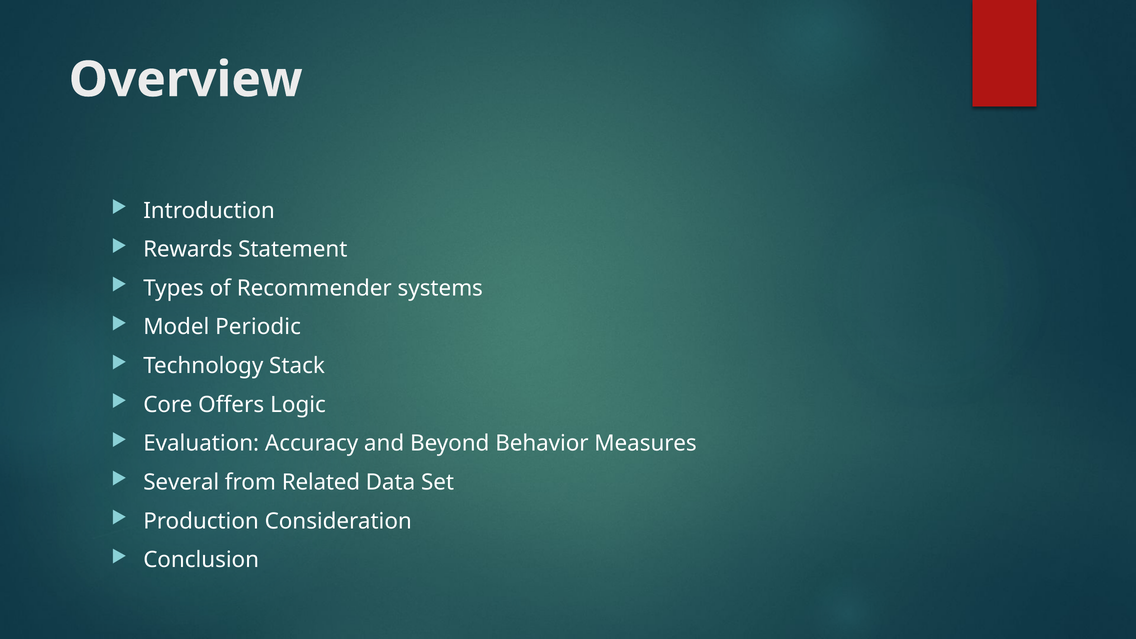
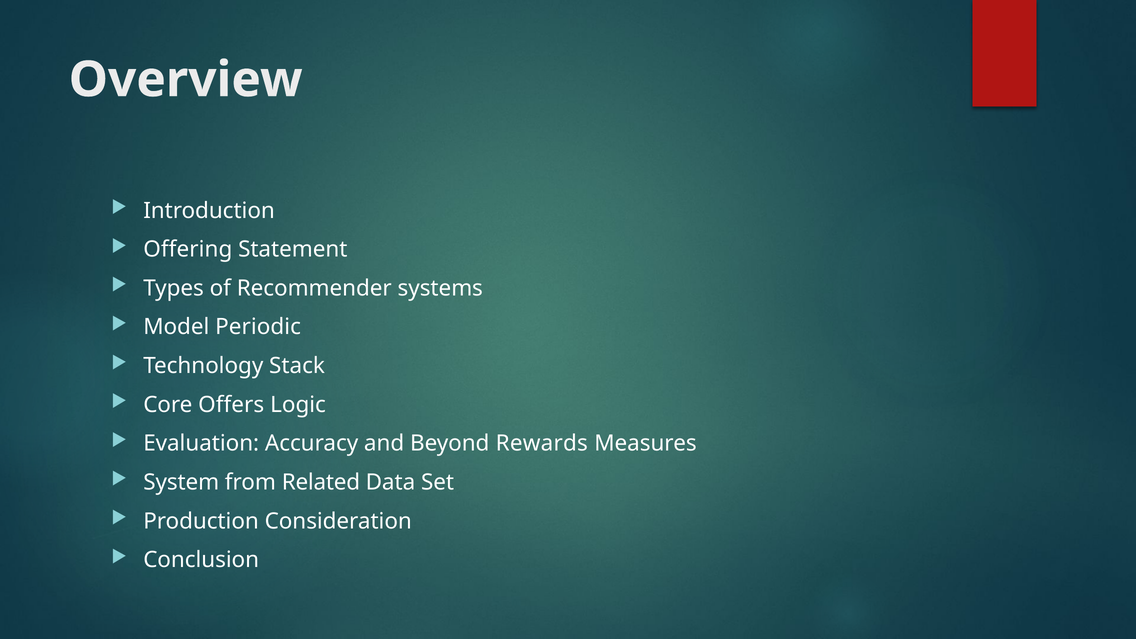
Rewards: Rewards -> Offering
Behavior: Behavior -> Rewards
Several: Several -> System
